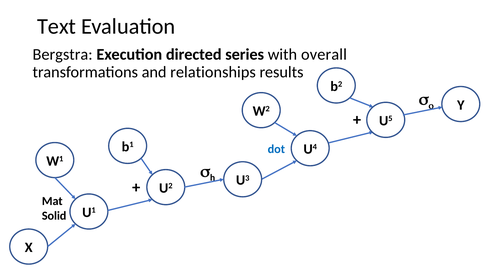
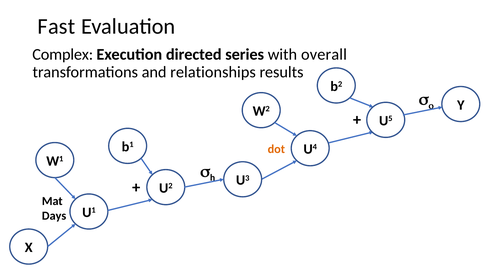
Text: Text -> Fast
Bergstra: Bergstra -> Complex
dot colour: blue -> orange
Solid: Solid -> Days
